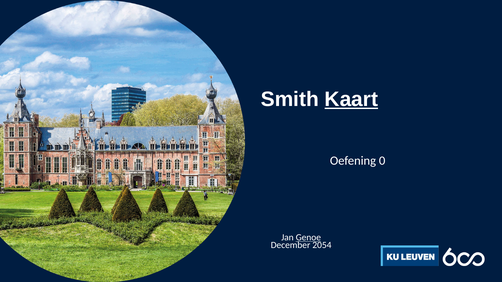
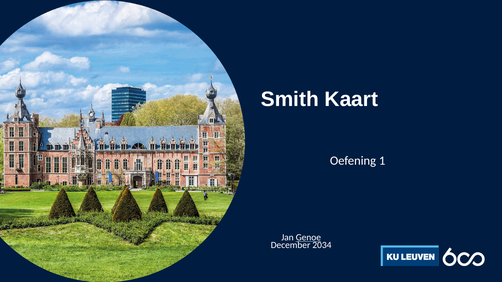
Kaart underline: present -> none
0: 0 -> 1
2054: 2054 -> 2034
